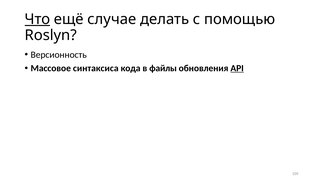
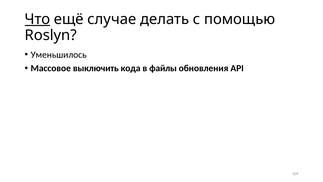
Версионность: Версионность -> Уменьшилось
синтаксиса: синтаксиса -> выключить
API underline: present -> none
